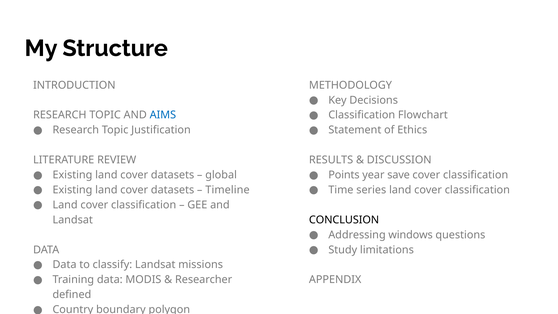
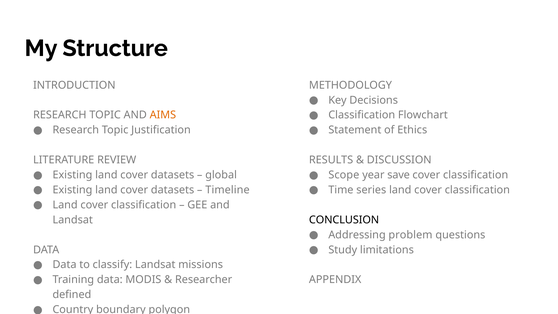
AIMS colour: blue -> orange
Points: Points -> Scope
windows: windows -> problem
